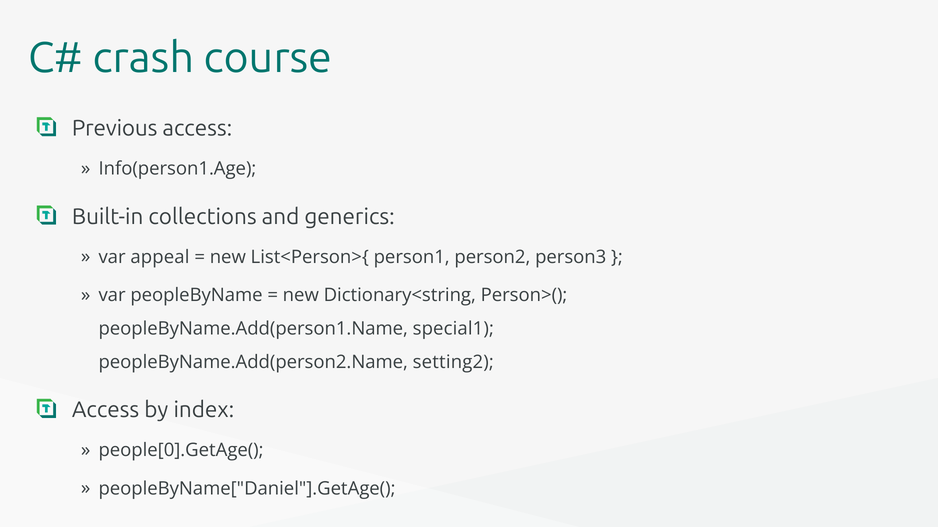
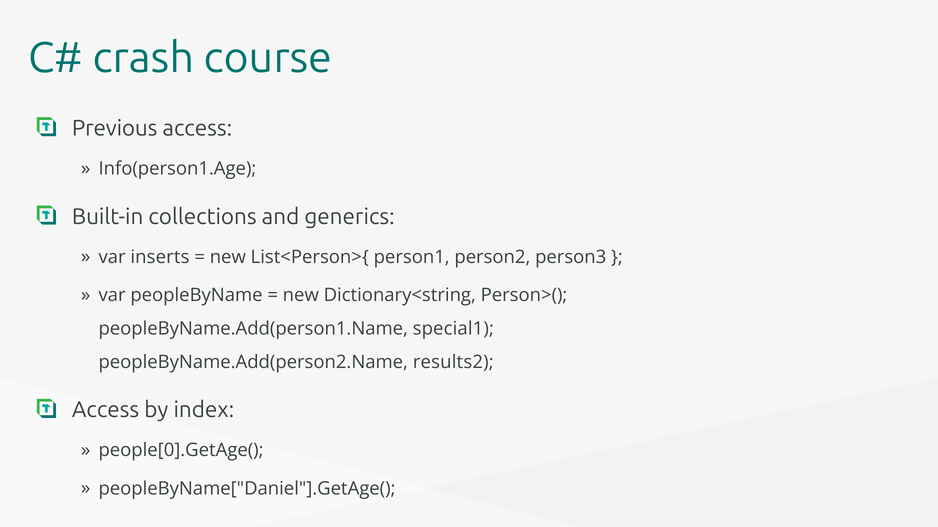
appeal: appeal -> inserts
setting2: setting2 -> results2
